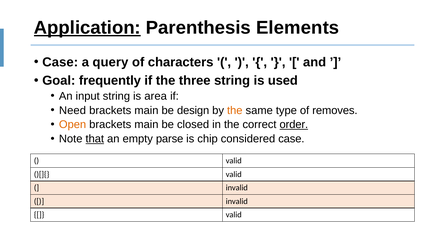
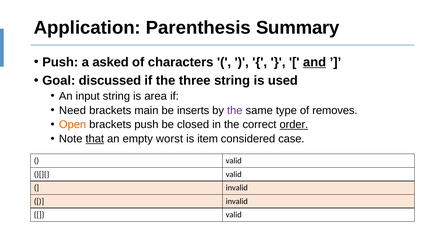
Application underline: present -> none
Elements: Elements -> Summary
Case at (60, 62): Case -> Push
query: query -> asked
and underline: none -> present
frequently: frequently -> discussed
design: design -> inserts
the at (235, 110) colour: orange -> purple
main at (146, 125): main -> push
parse: parse -> worst
chip: chip -> item
